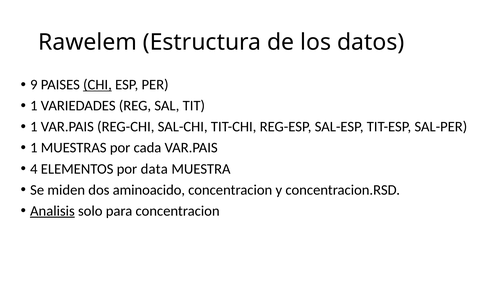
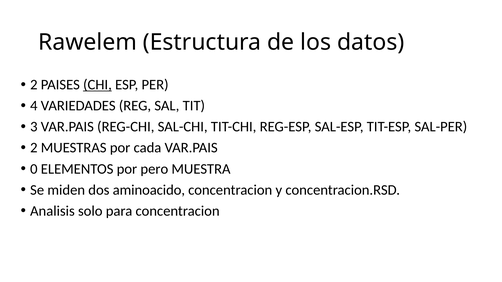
9 at (34, 85): 9 -> 2
1 at (34, 106): 1 -> 4
1 at (34, 127): 1 -> 3
1 at (34, 148): 1 -> 2
4: 4 -> 0
data: data -> pero
Analisis underline: present -> none
